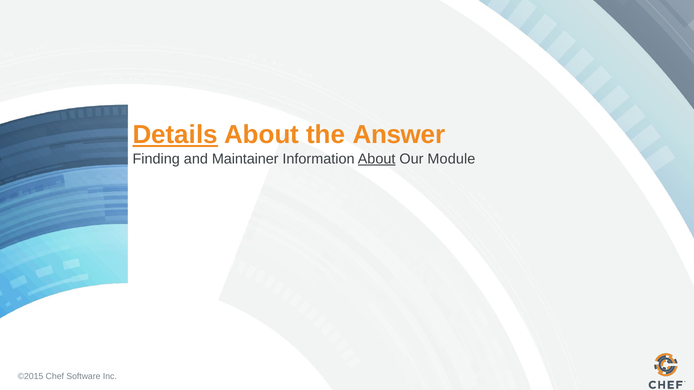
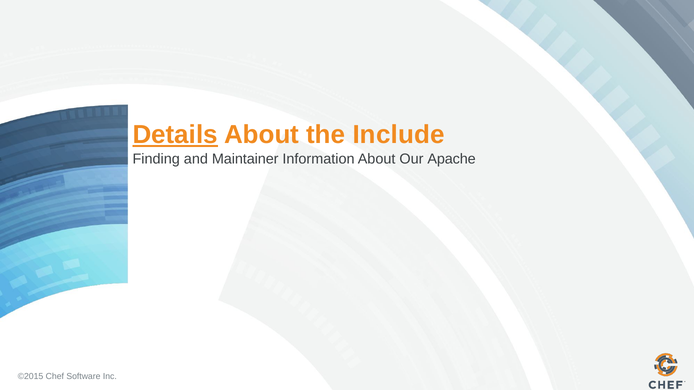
Answer: Answer -> Include
About at (377, 159) underline: present -> none
Module: Module -> Apache
